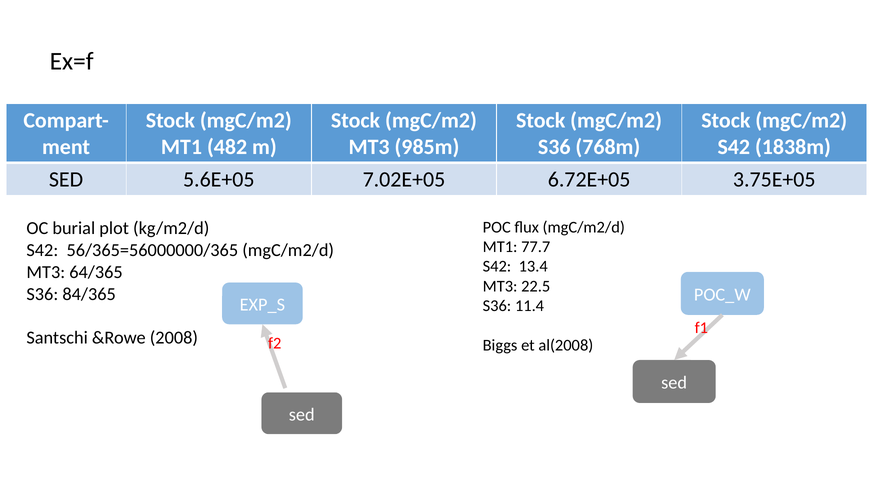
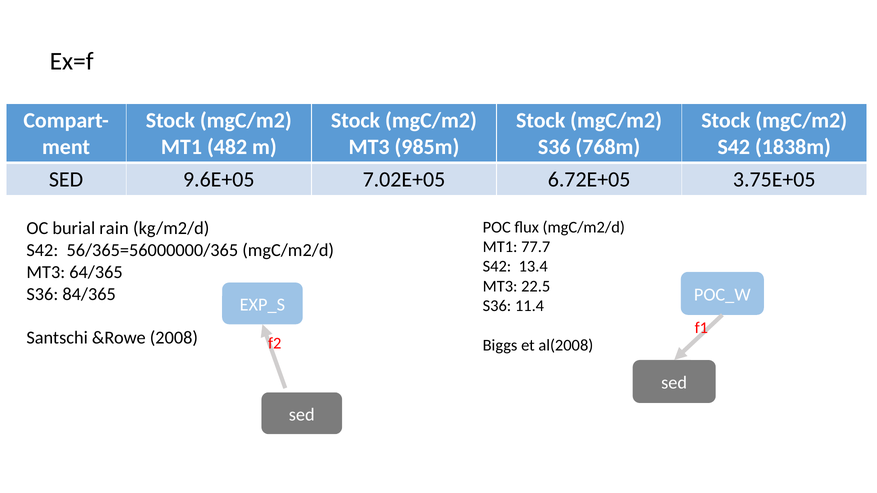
5.6E+05: 5.6E+05 -> 9.6E+05
plot: plot -> rain
